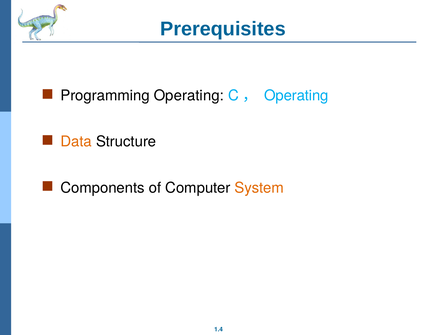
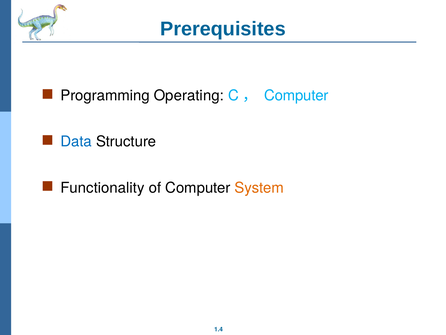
C， Operating: Operating -> Computer
Data colour: orange -> blue
Components: Components -> Functionality
